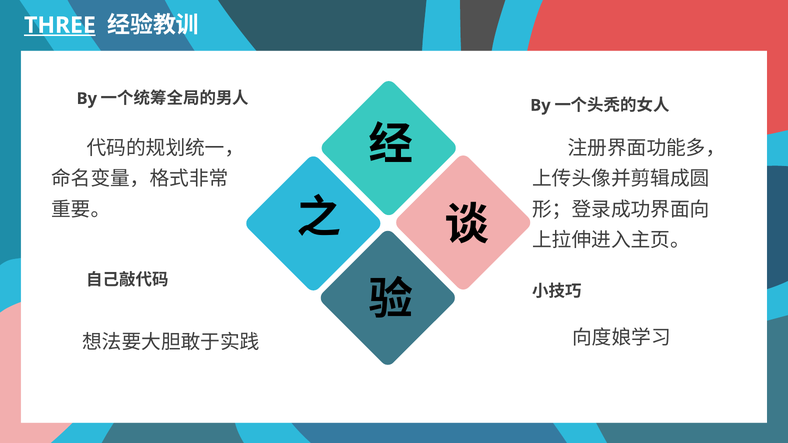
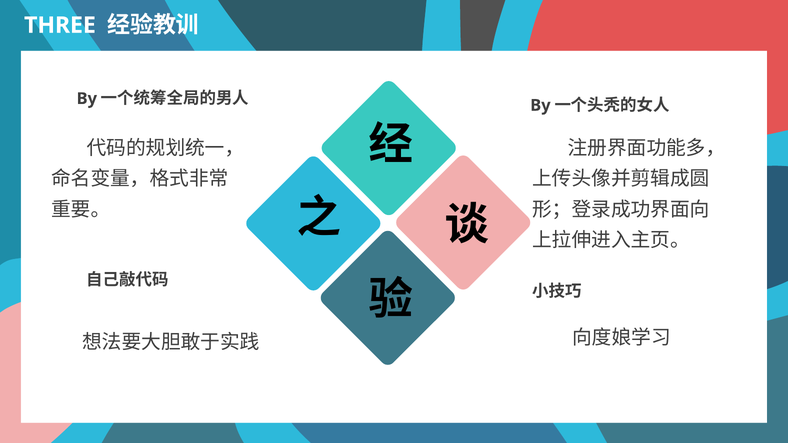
THREE underline: present -> none
